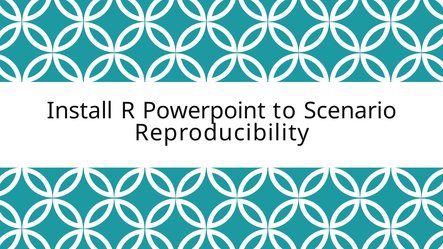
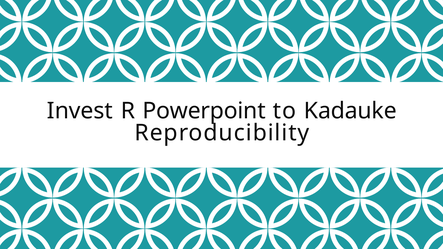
Install: Install -> Invest
Scenario: Scenario -> Kadauke
